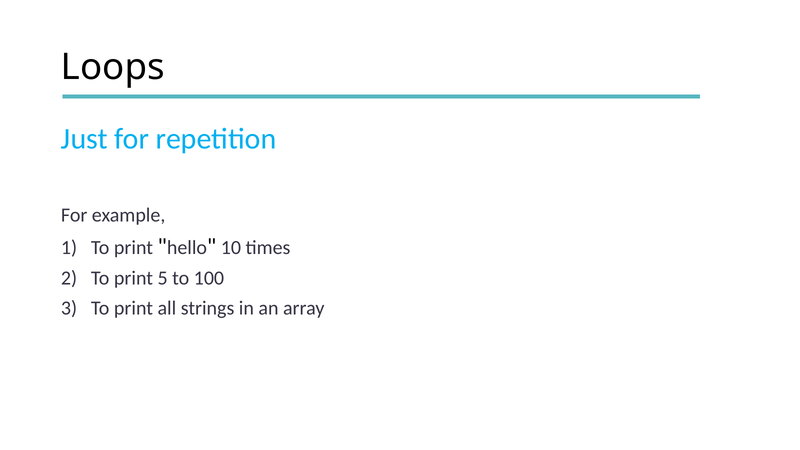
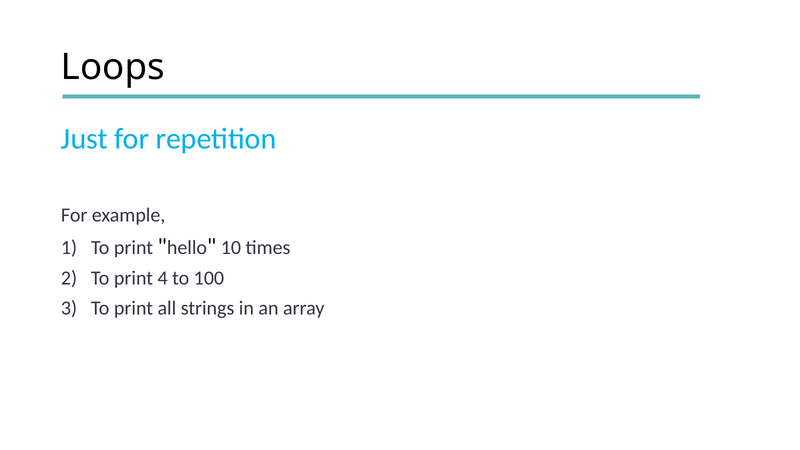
5: 5 -> 4
